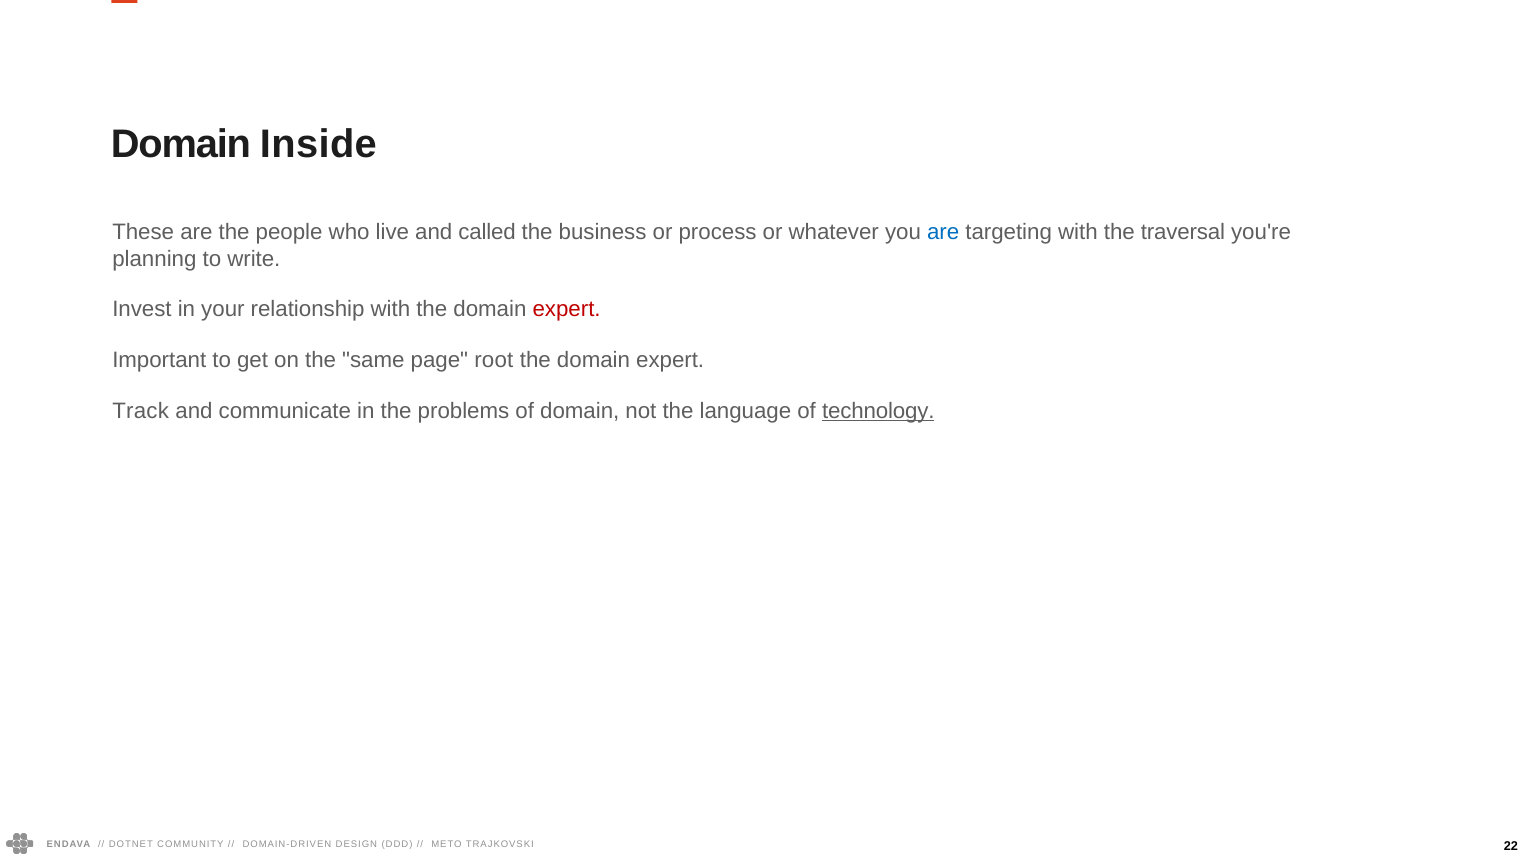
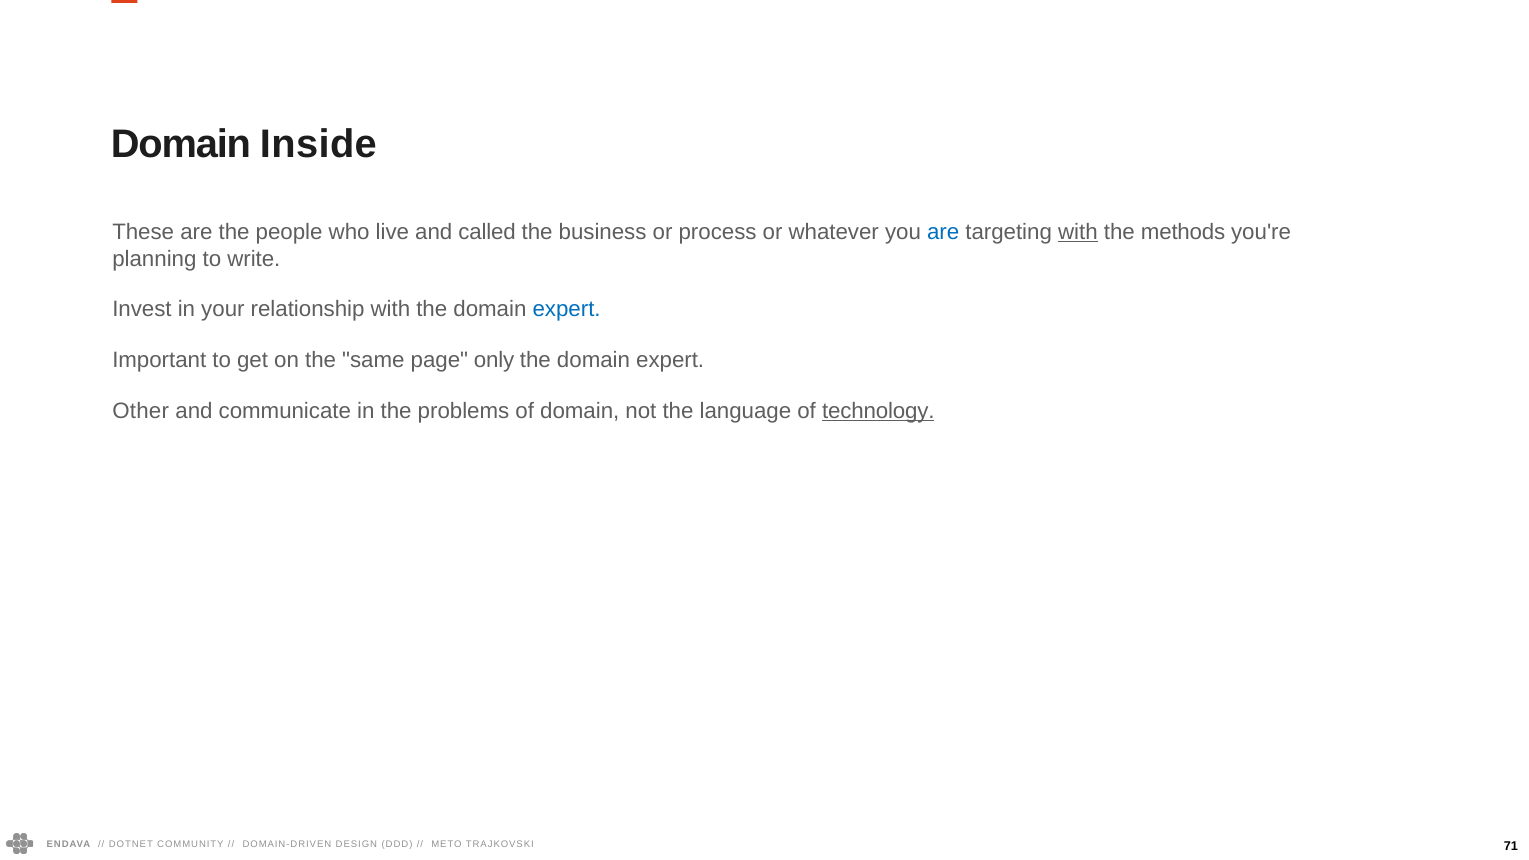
with at (1078, 232) underline: none -> present
traversal: traversal -> methods
expert at (567, 310) colour: red -> blue
root: root -> only
Track: Track -> Other
22: 22 -> 71
